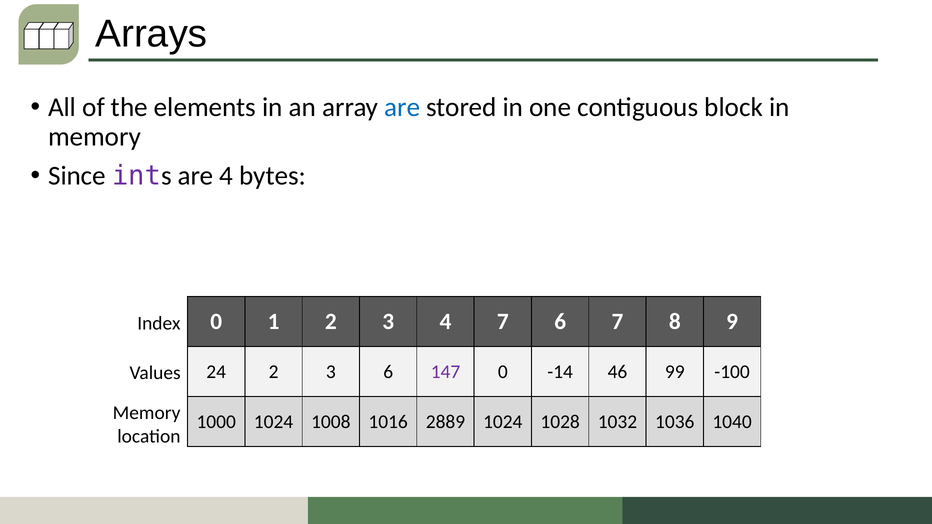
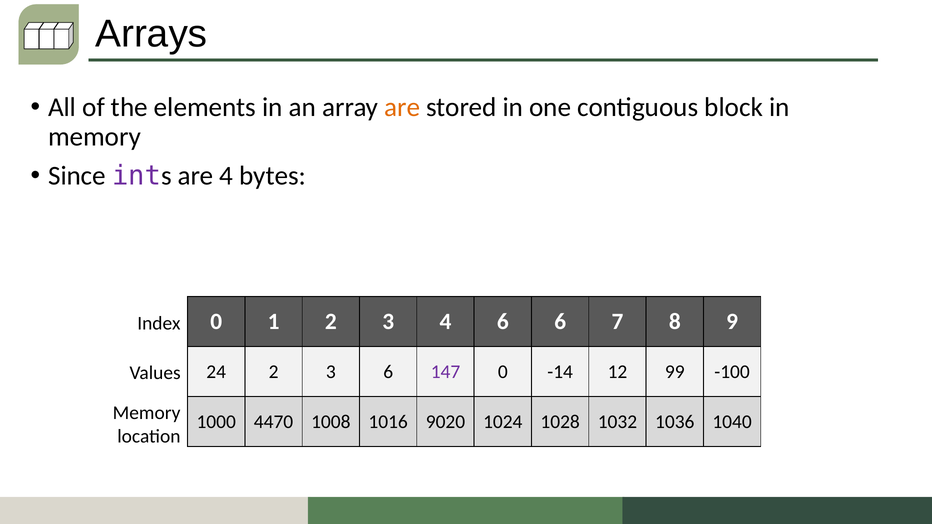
are at (402, 108) colour: blue -> orange
4 7: 7 -> 6
46: 46 -> 12
1000 1024: 1024 -> 4470
2889: 2889 -> 9020
